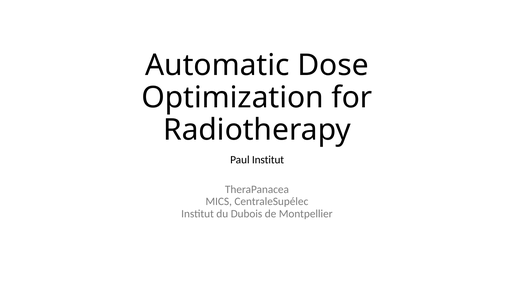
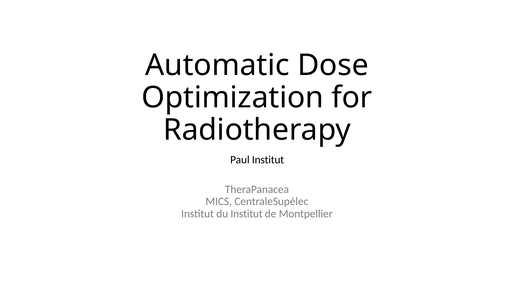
du Dubois: Dubois -> Institut
